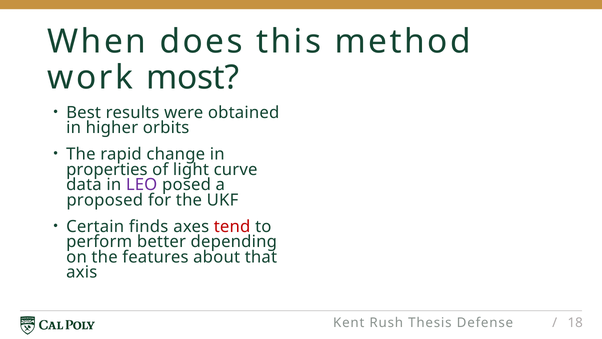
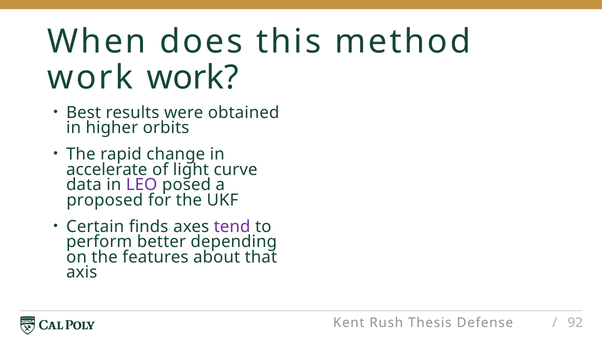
work most: most -> work
properties: properties -> accelerate
tend colour: red -> purple
18: 18 -> 92
